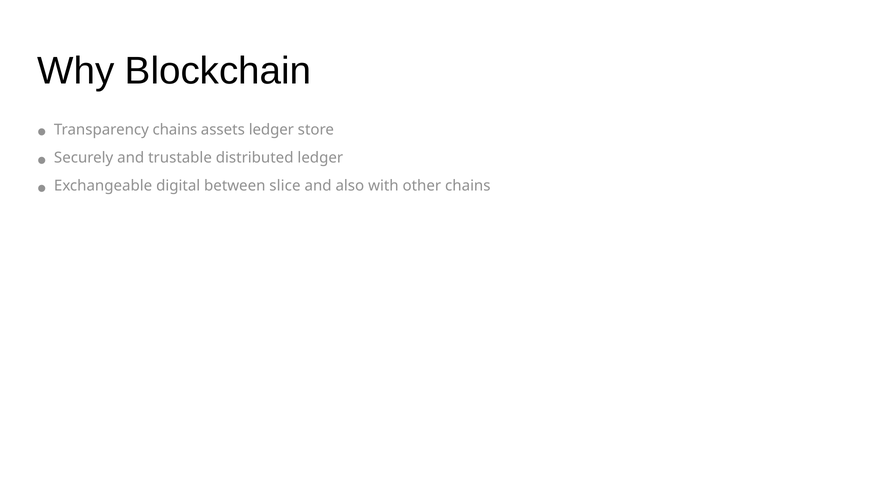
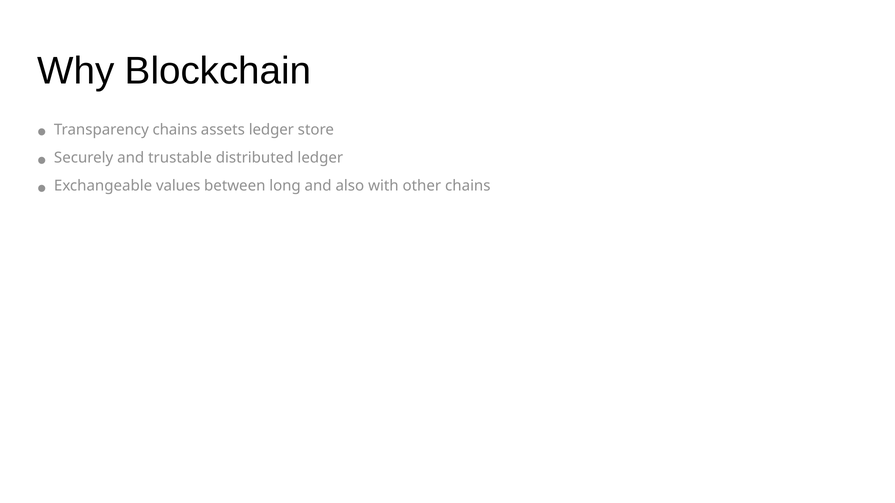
digital: digital -> values
slice: slice -> long
